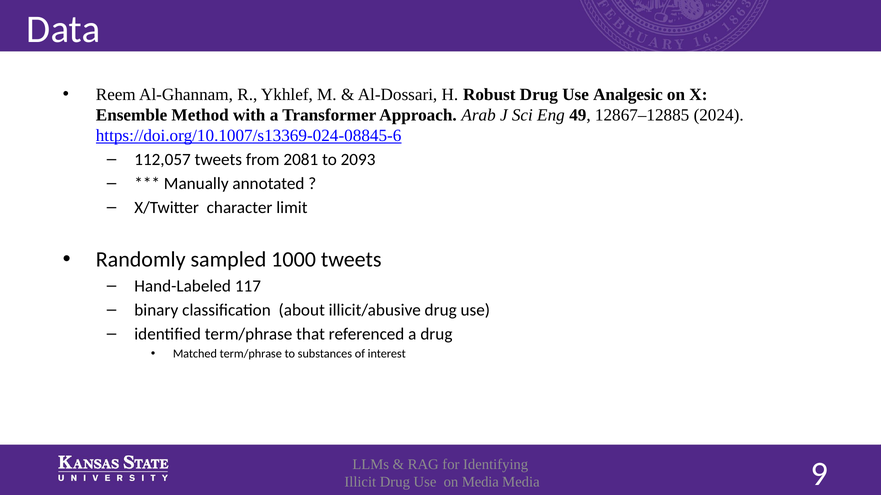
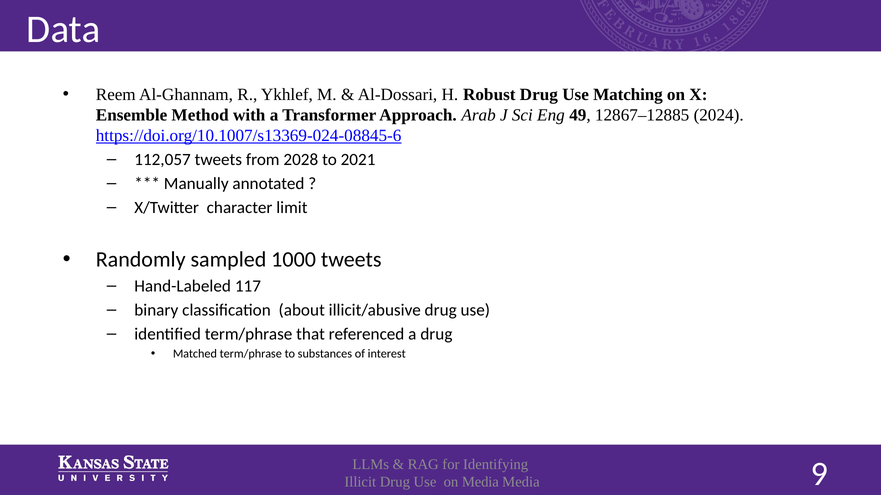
Analgesic: Analgesic -> Matching
2081: 2081 -> 2028
2093: 2093 -> 2021
